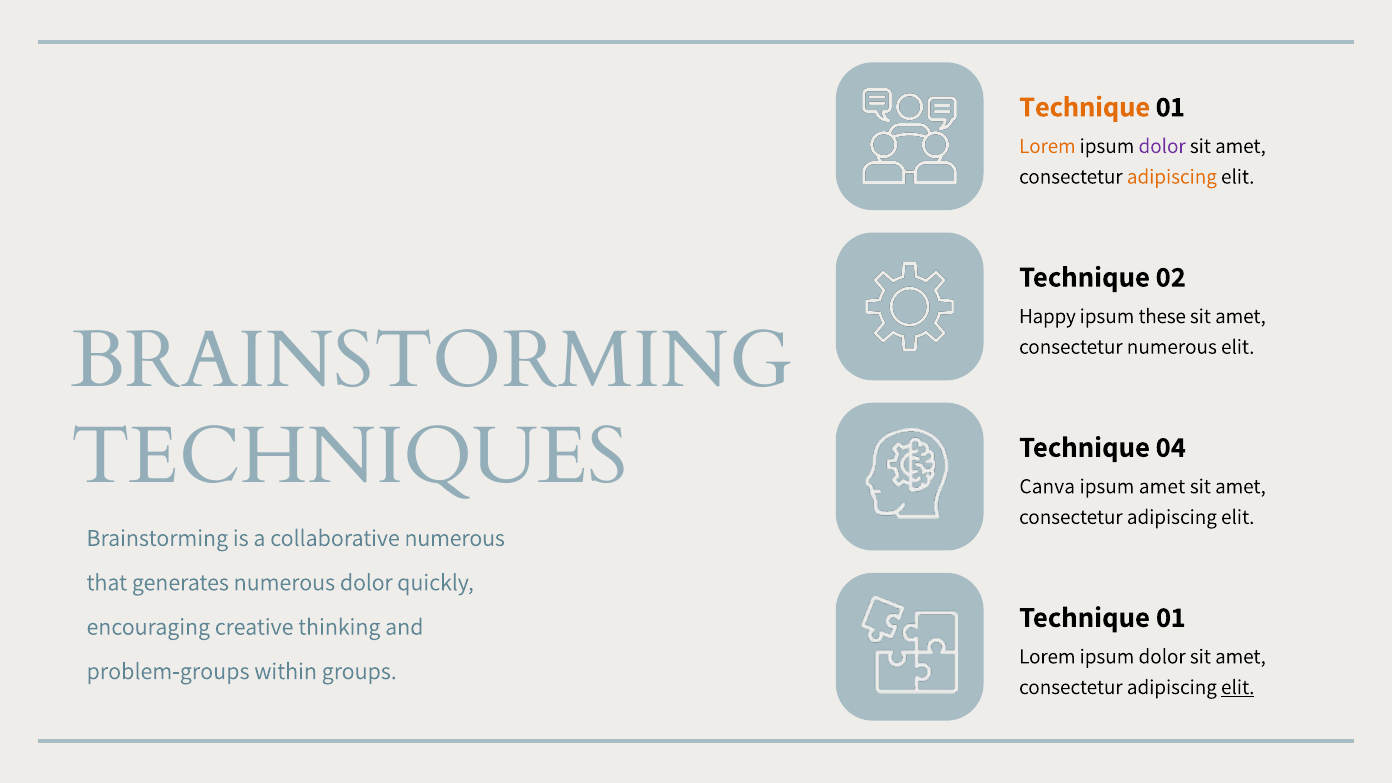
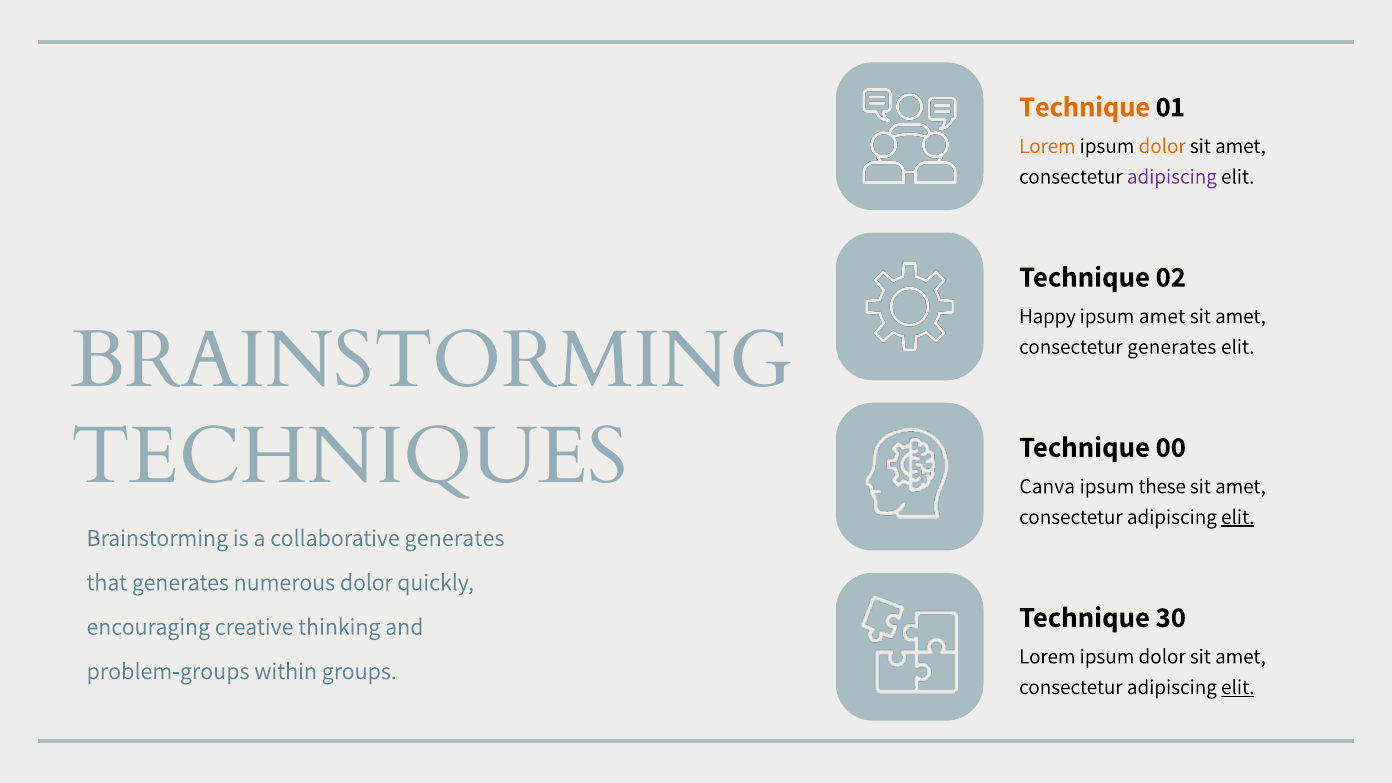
dolor at (1162, 146) colour: purple -> orange
adipiscing at (1172, 177) colour: orange -> purple
ipsum these: these -> amet
consectetur numerous: numerous -> generates
04: 04 -> 00
ipsum amet: amet -> these
elit at (1238, 517) underline: none -> present
collaborative numerous: numerous -> generates
01 at (1171, 617): 01 -> 30
